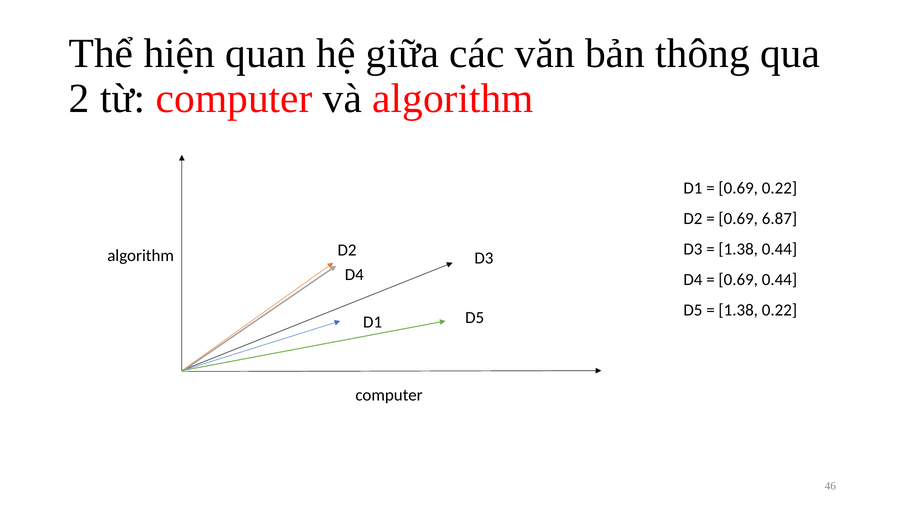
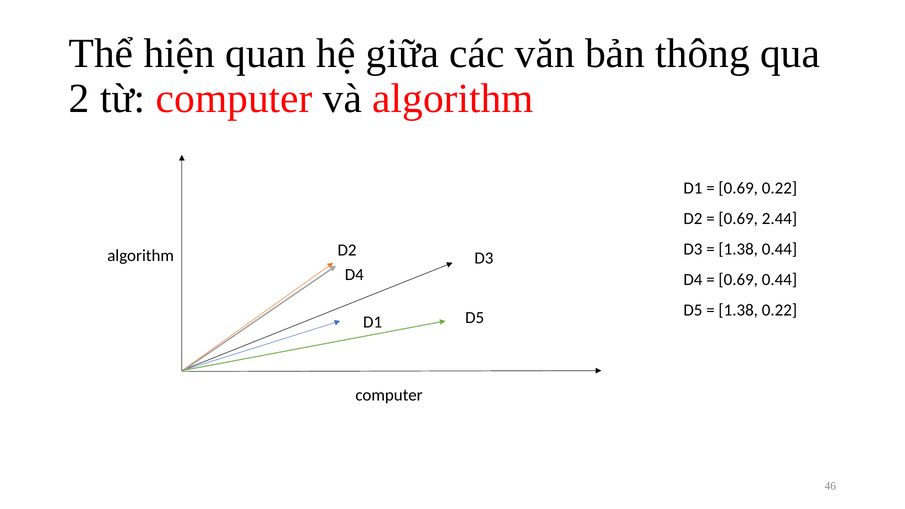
6.87: 6.87 -> 2.44
